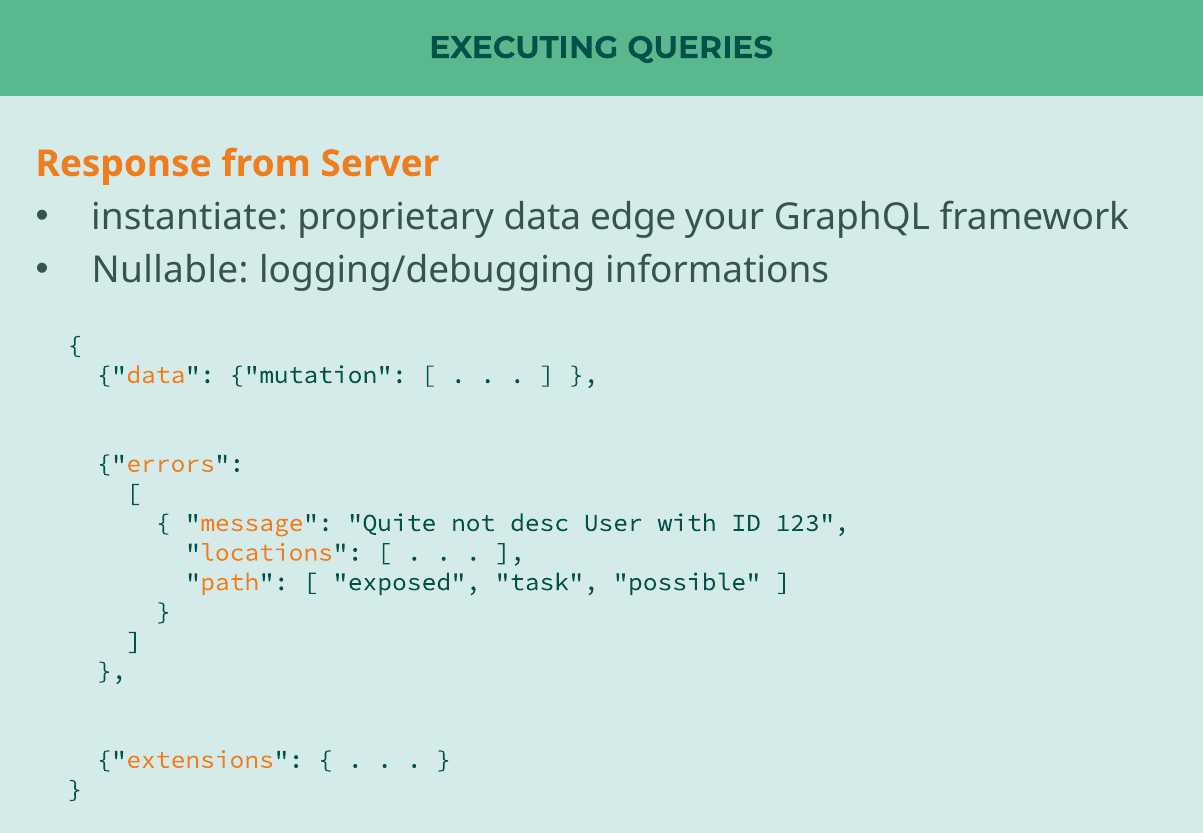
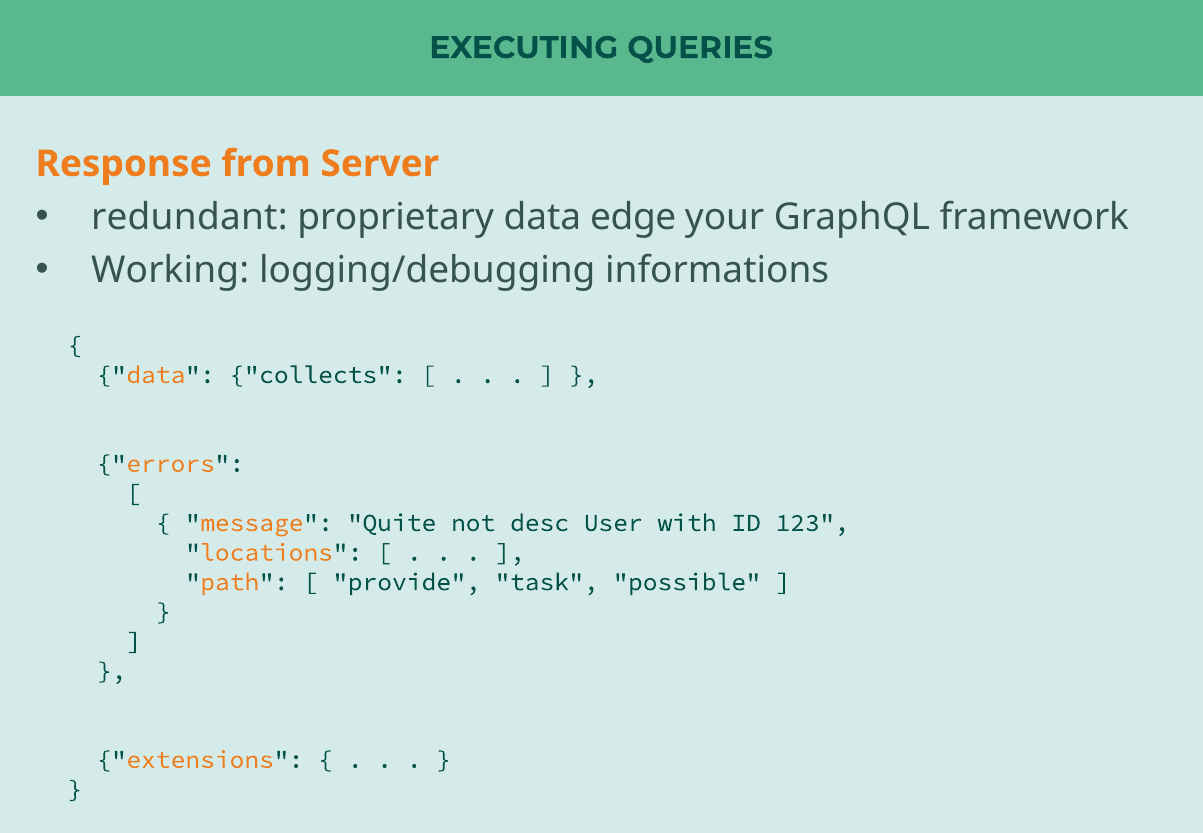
instantiate: instantiate -> redundant
Nullable: Nullable -> Working
mutation: mutation -> collects
exposed: exposed -> provide
